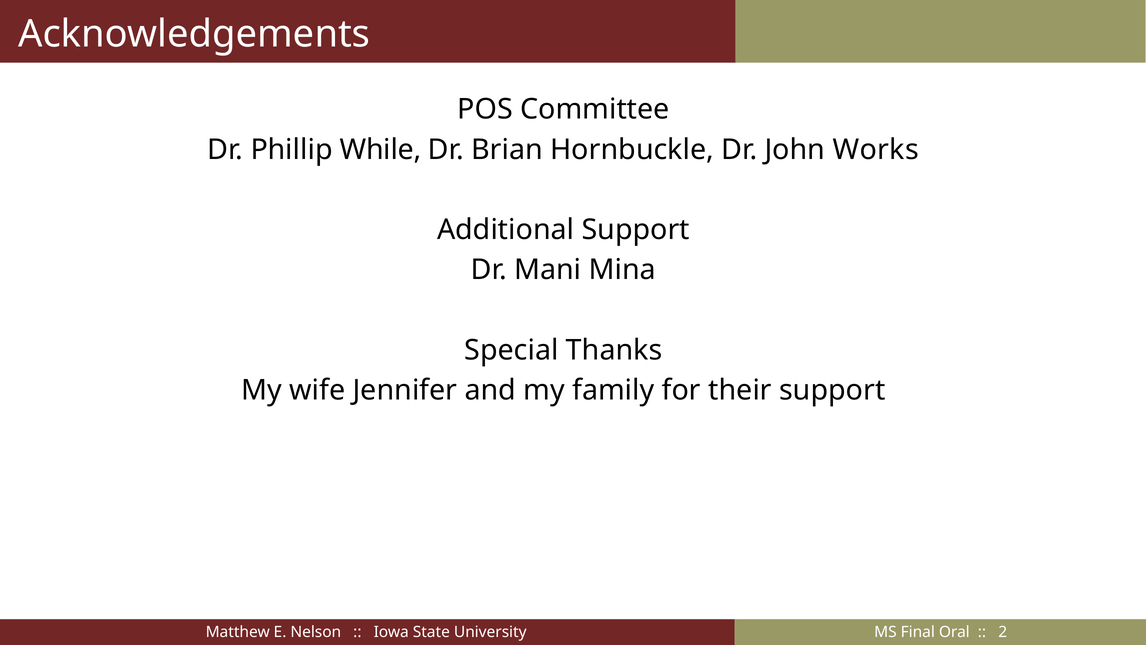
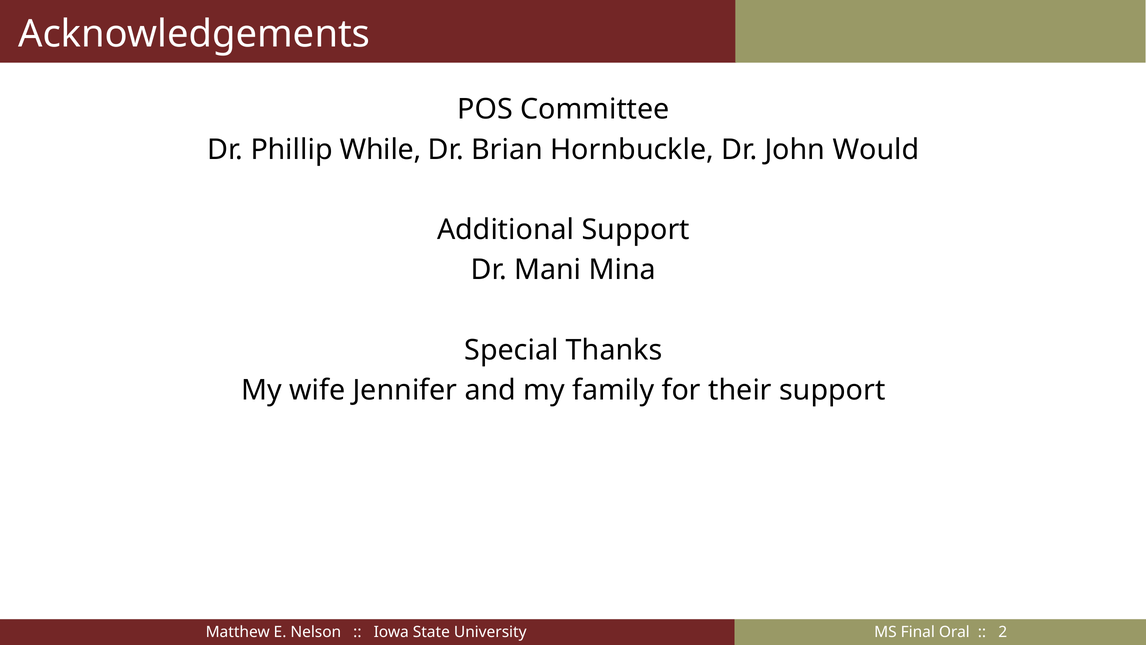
Works: Works -> Would
